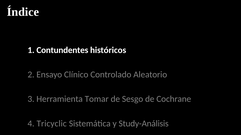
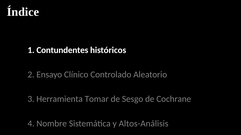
Tricyclic: Tricyclic -> Nombre
Study-Análisis: Study-Análisis -> Altos-Análisis
